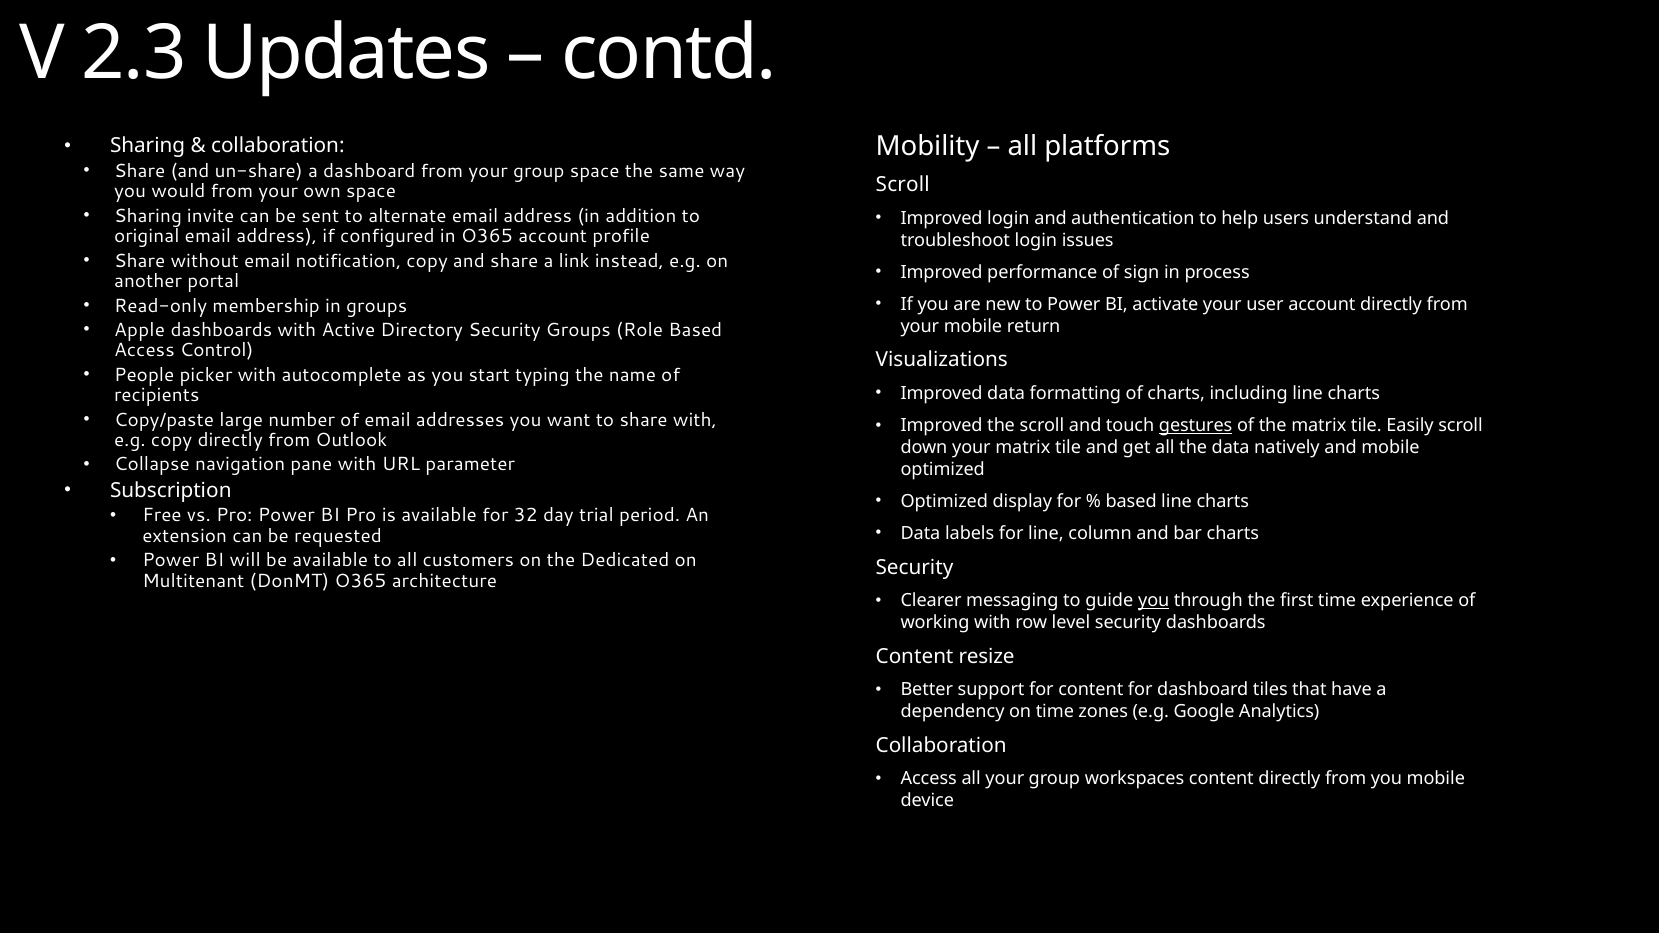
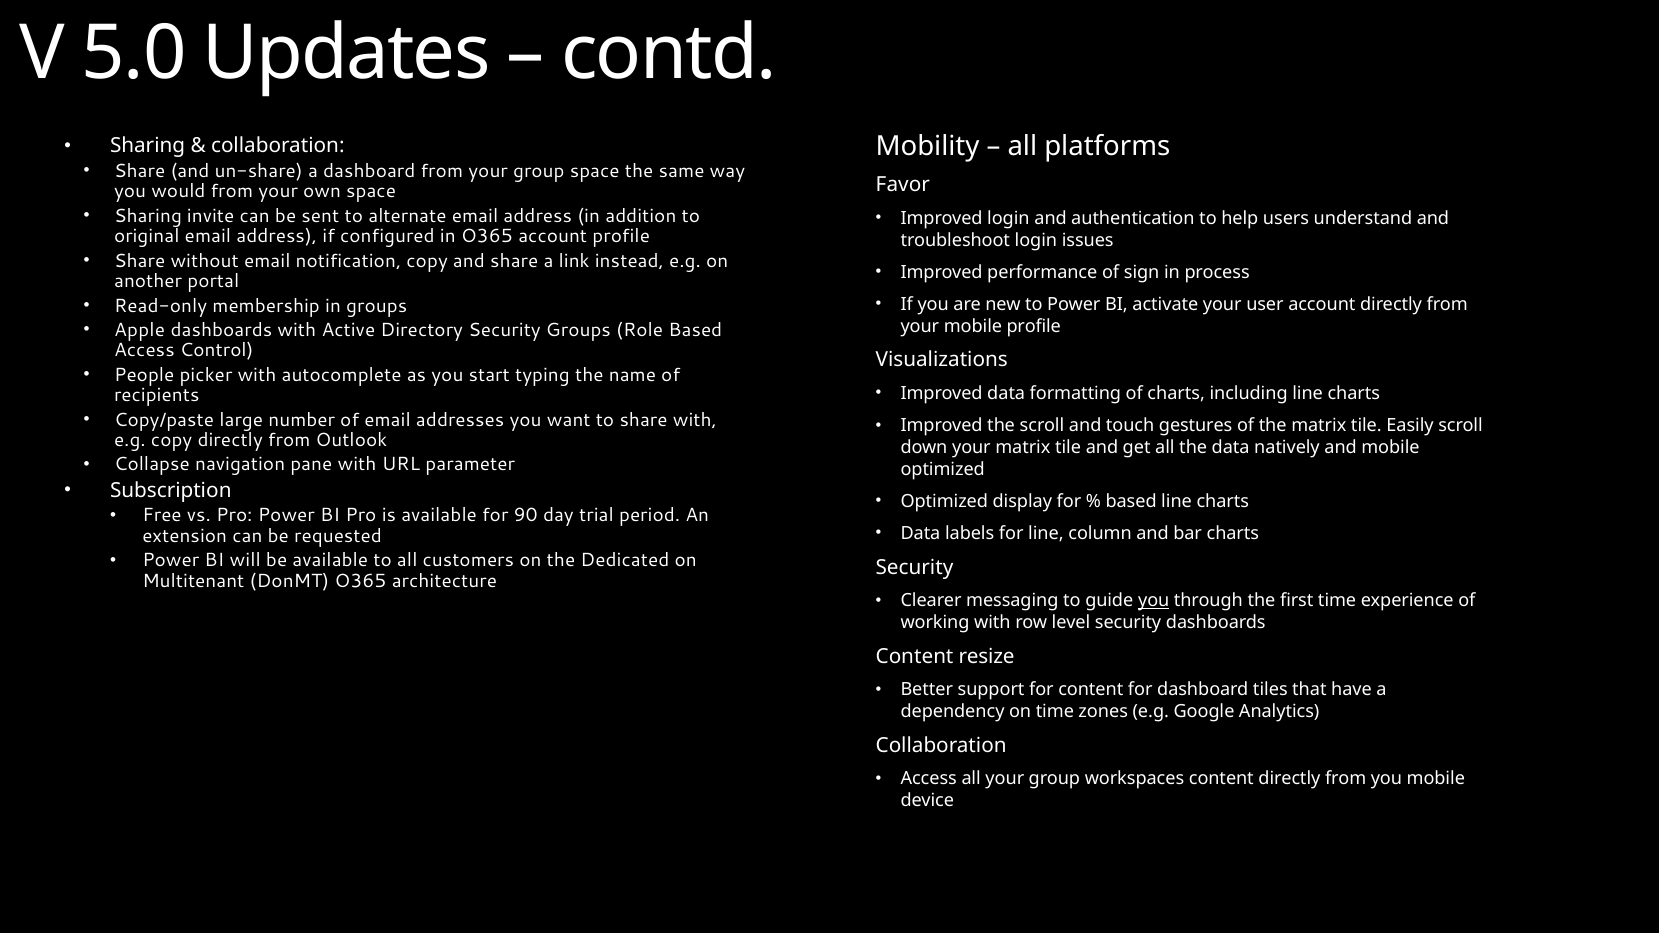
2.3: 2.3 -> 5.0
Scroll at (903, 185): Scroll -> Favor
mobile return: return -> profile
gestures underline: present -> none
32: 32 -> 90
